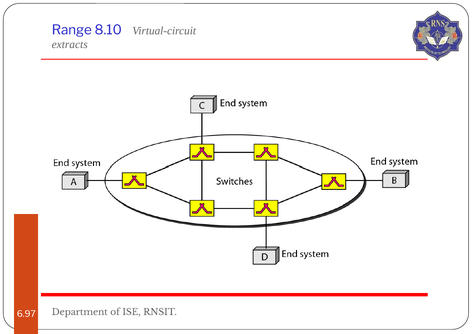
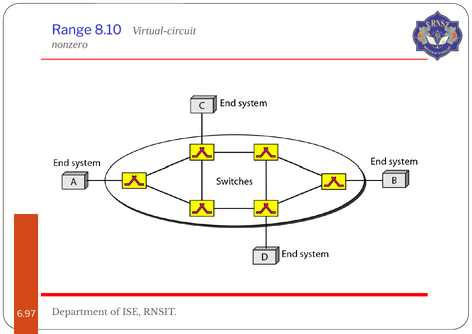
extracts: extracts -> nonzero
